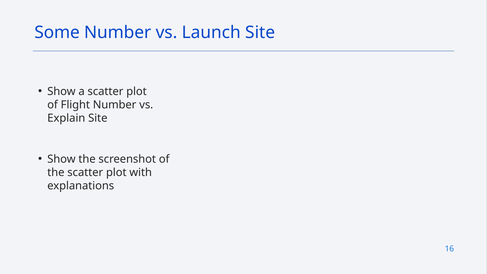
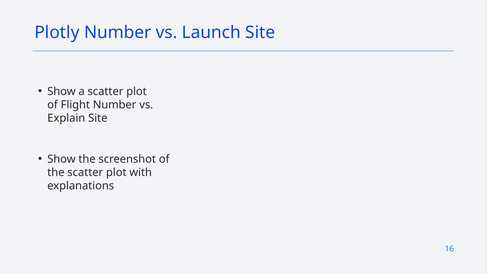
Some: Some -> Plotly
